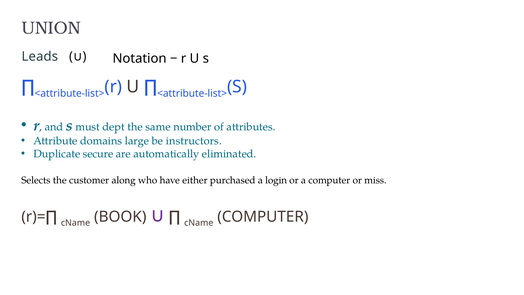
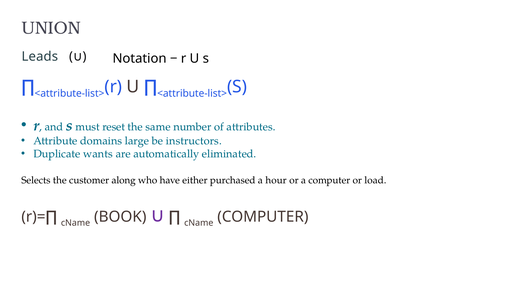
dept: dept -> reset
secure: secure -> wants
login: login -> hour
miss: miss -> load
